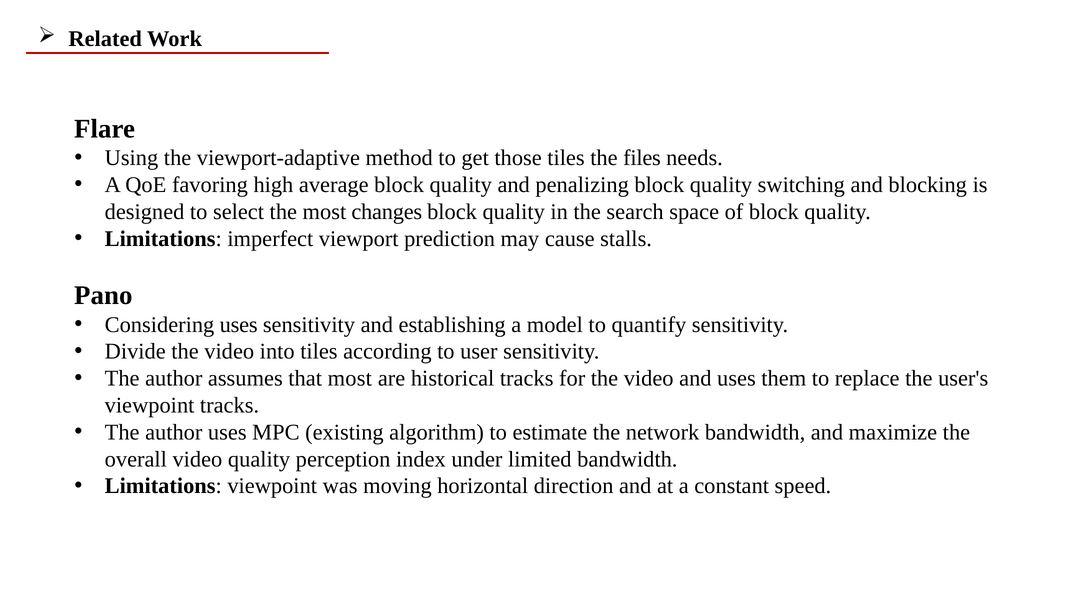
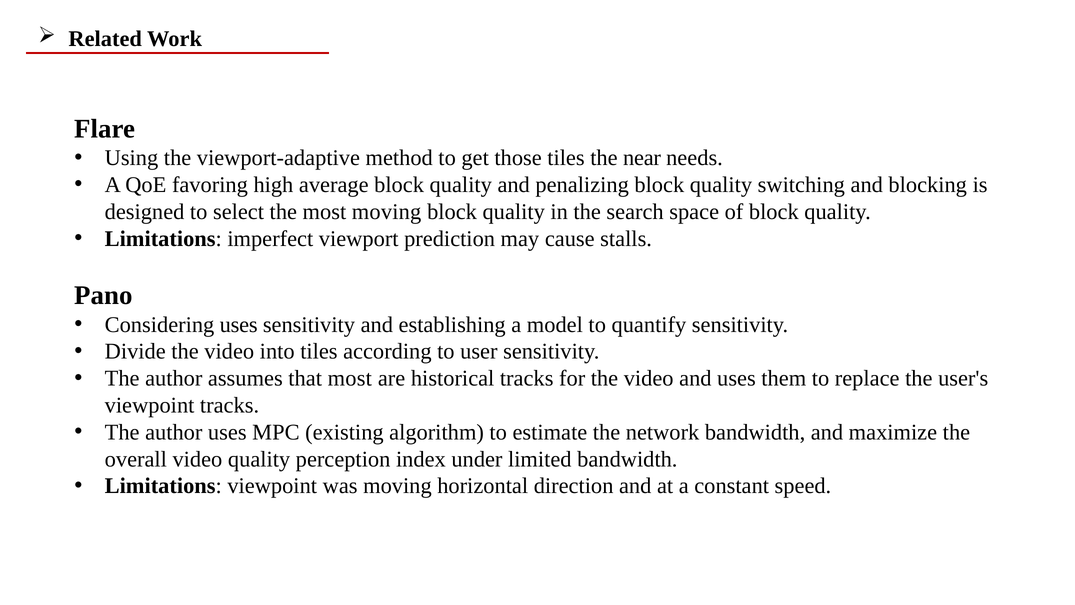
files: files -> near
most changes: changes -> moving
